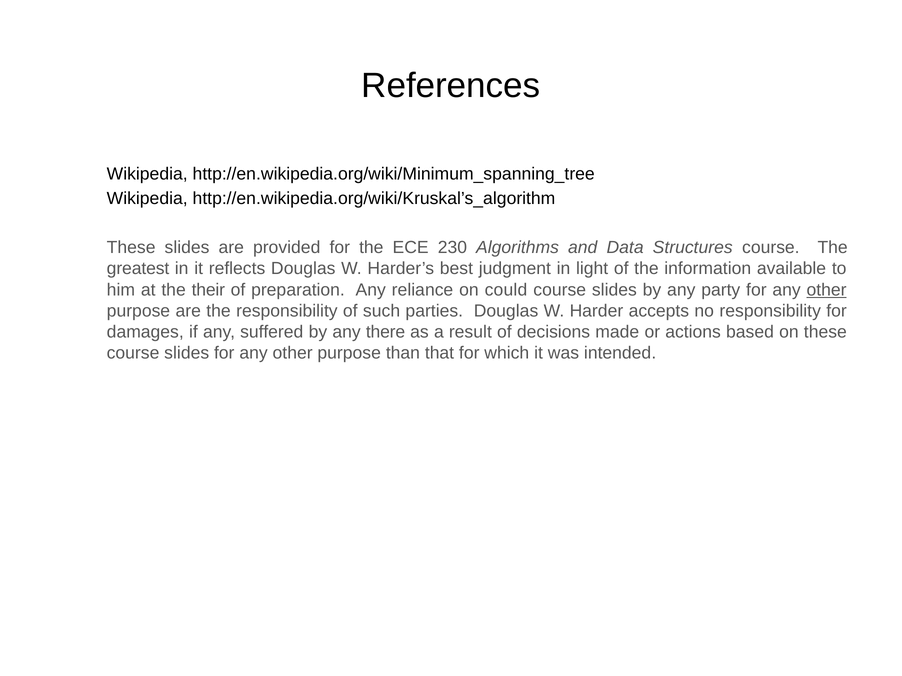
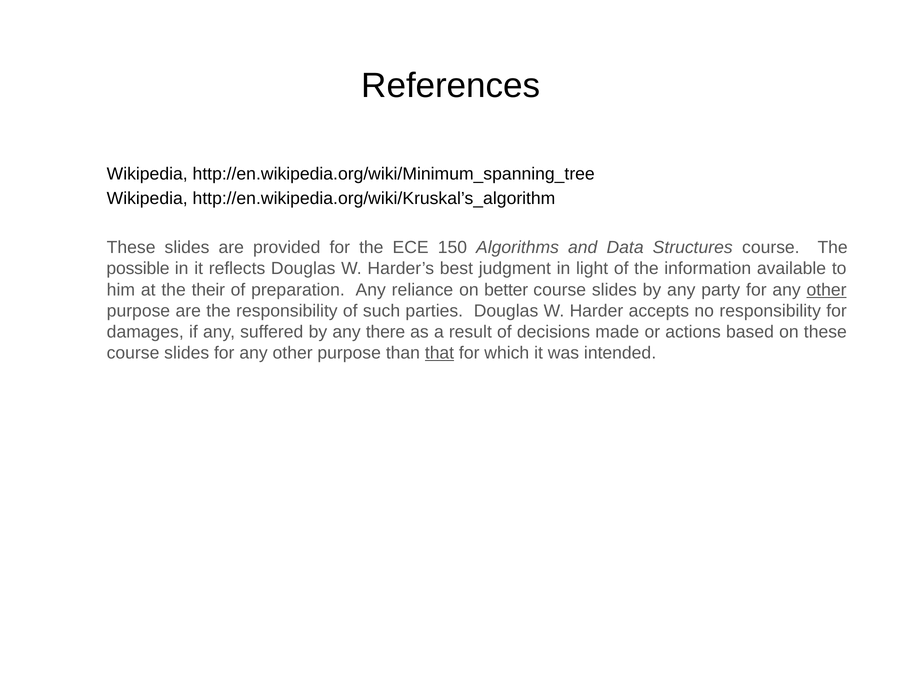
230: 230 -> 150
greatest: greatest -> possible
could: could -> better
that underline: none -> present
